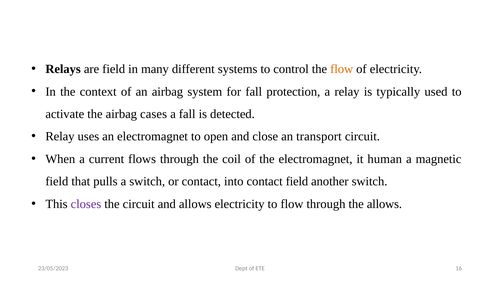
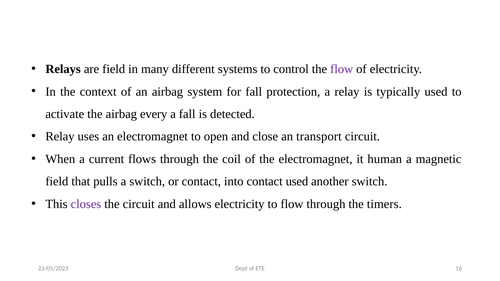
flow at (342, 69) colour: orange -> purple
cases: cases -> every
contact field: field -> used
the allows: allows -> timers
